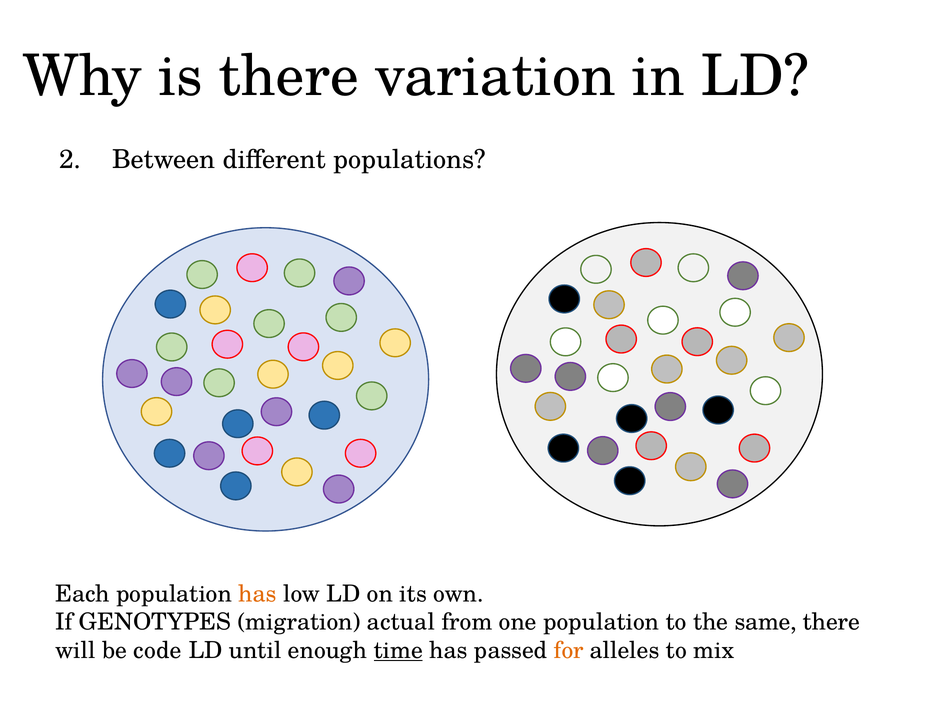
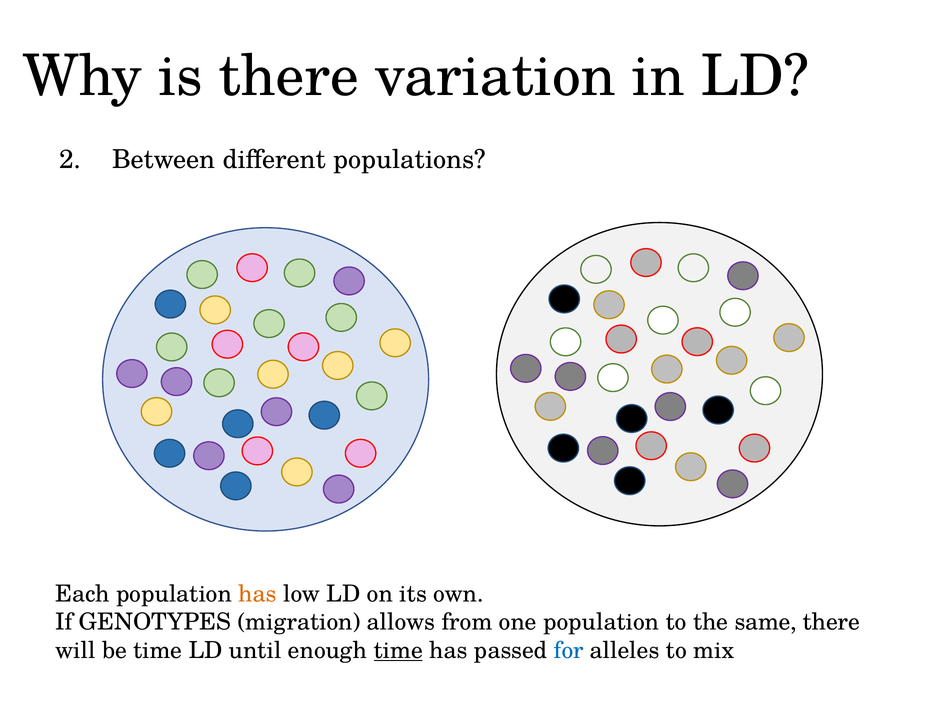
actual: actual -> allows
be code: code -> time
for colour: orange -> blue
